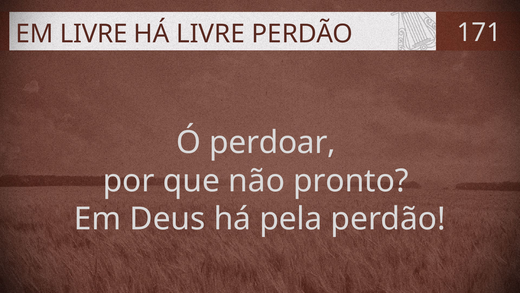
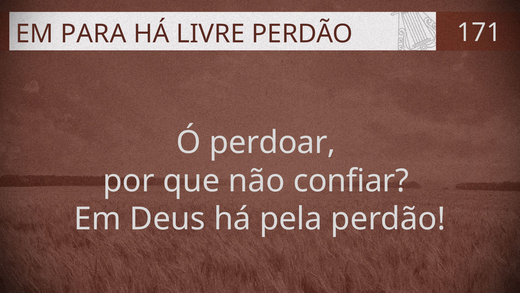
EM LIVRE: LIVRE -> PARA
pronto: pronto -> confiar
